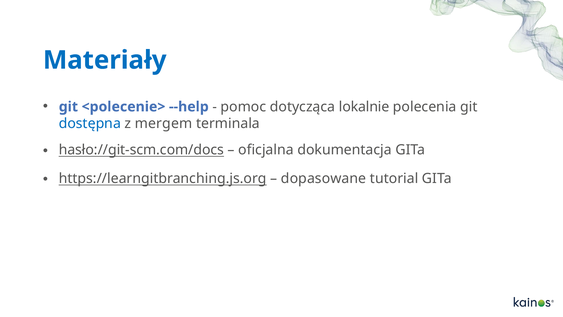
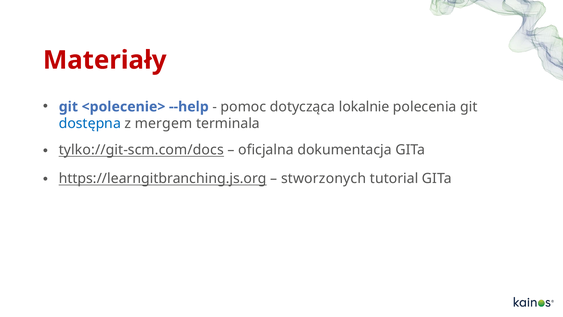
Materiały colour: blue -> red
hasło://git-scm.com/docs: hasło://git-scm.com/docs -> tylko://git-scm.com/docs
dopasowane: dopasowane -> stworzonych
